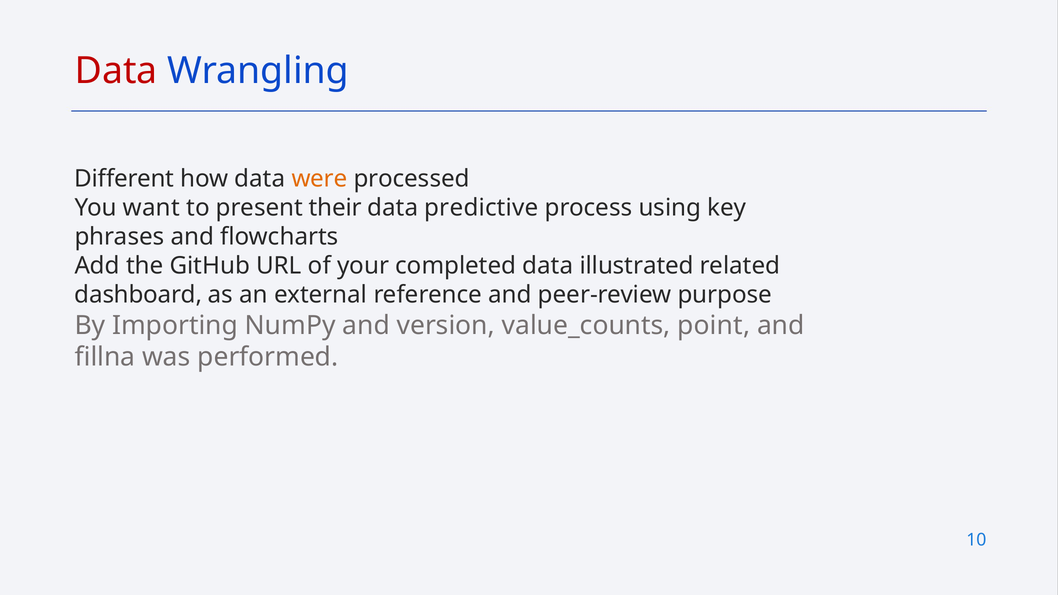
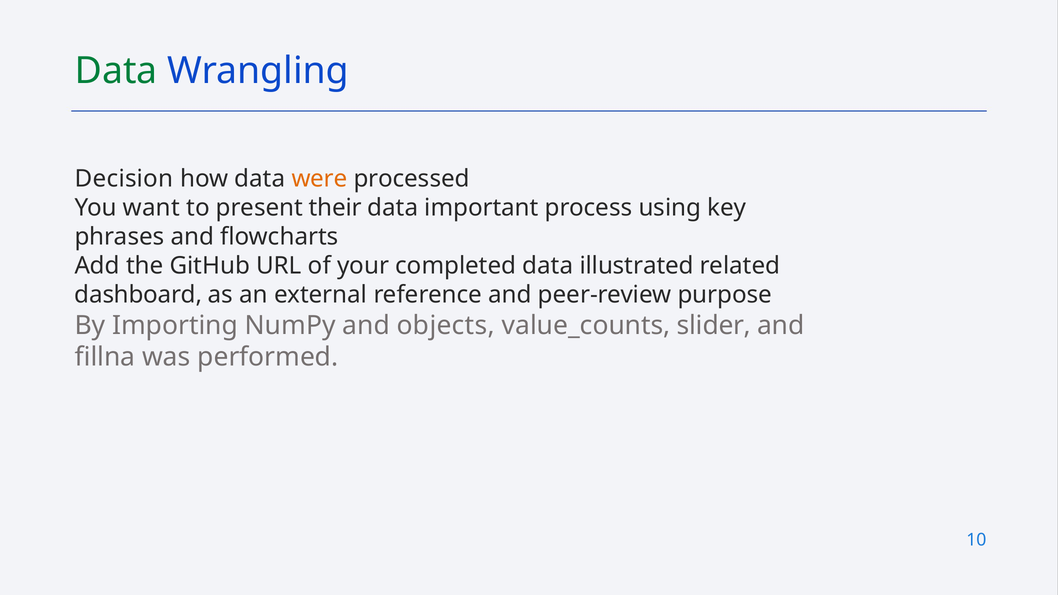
Data at (116, 71) colour: red -> green
Different: Different -> Decision
predictive: predictive -> important
version: version -> objects
point: point -> slider
